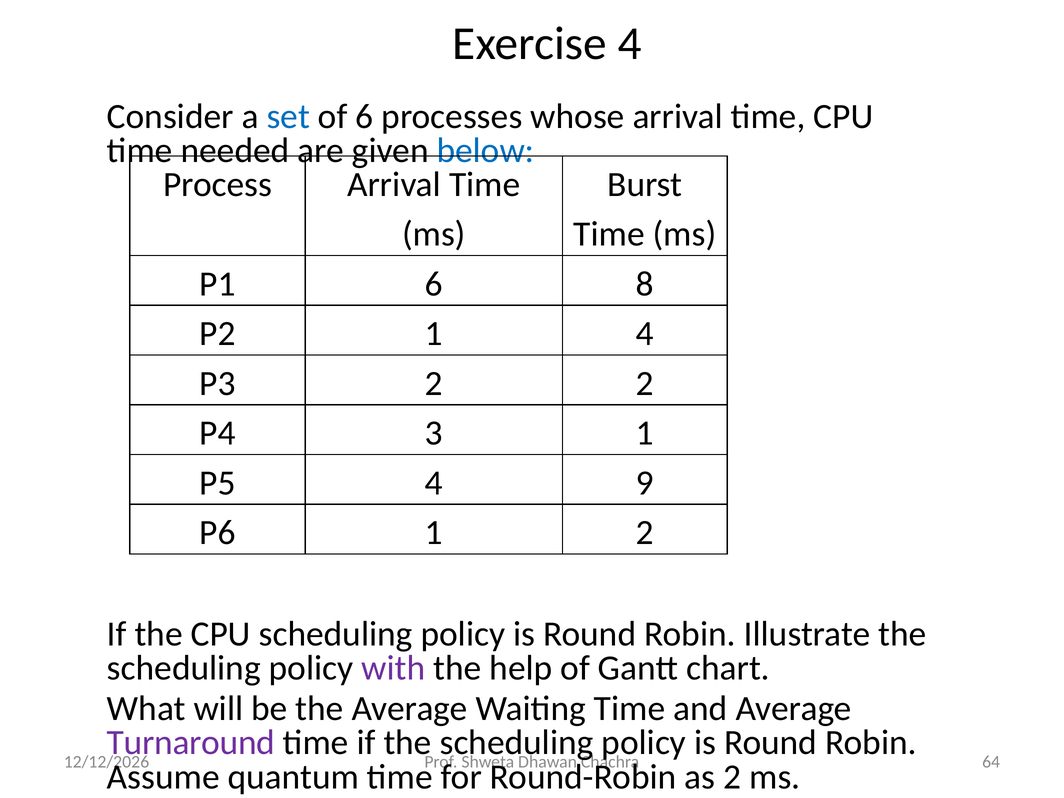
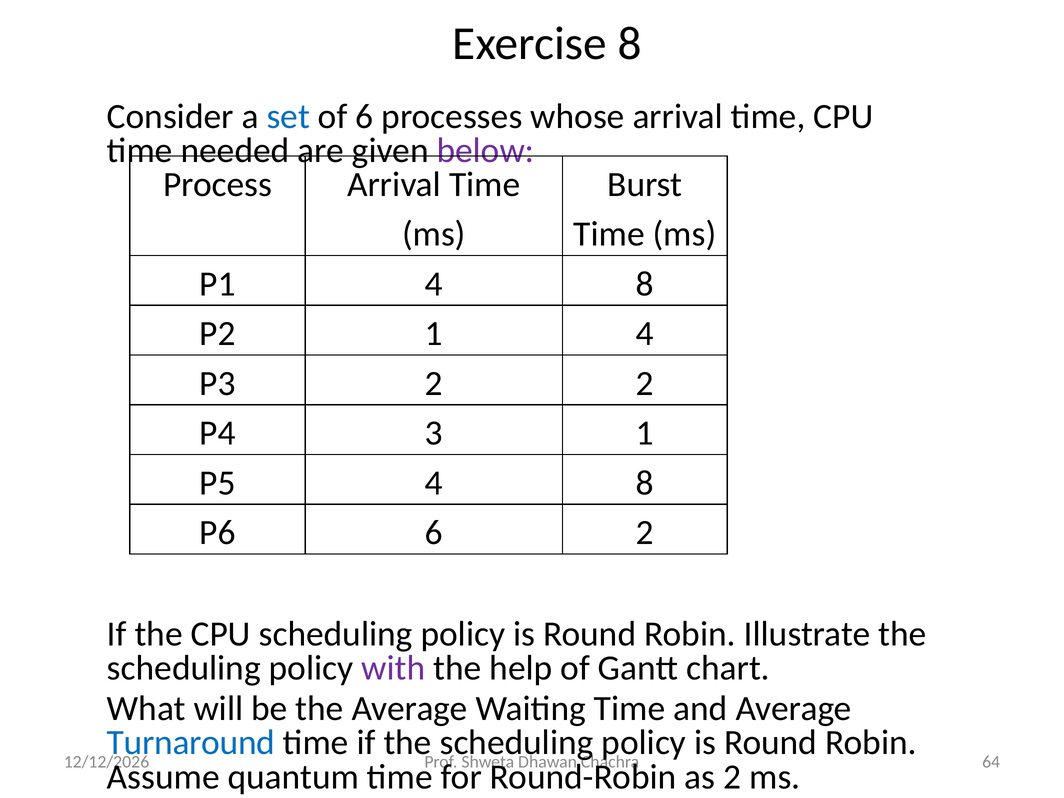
Exercise 4: 4 -> 8
below colour: blue -> purple
P1 6: 6 -> 4
P5 4 9: 9 -> 8
P6 1: 1 -> 6
Turnaround colour: purple -> blue
